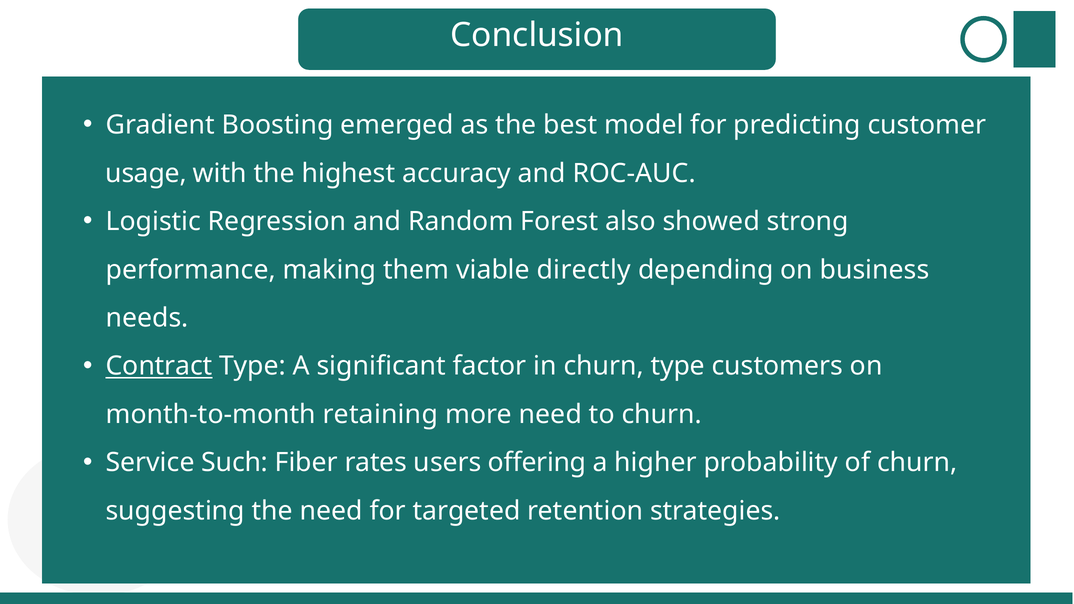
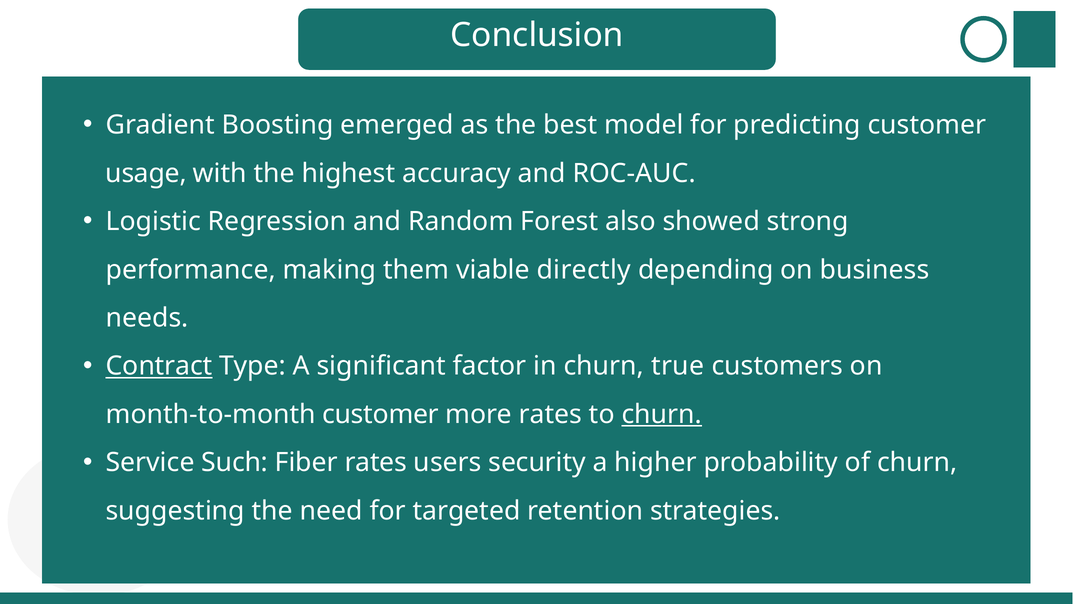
churn type: type -> true
month-to-month retaining: retaining -> customer
more need: need -> rates
churn at (662, 415) underline: none -> present
offering: offering -> security
